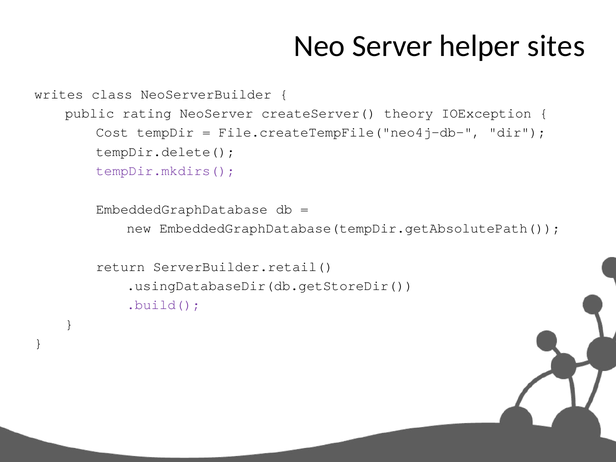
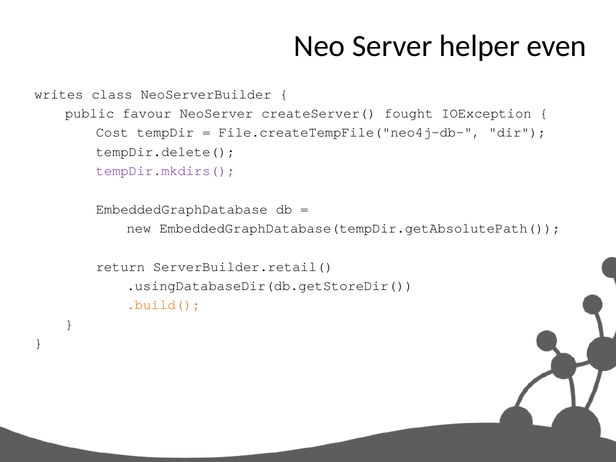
sites: sites -> even
rating: rating -> favour
theory: theory -> fought
.build( colour: purple -> orange
